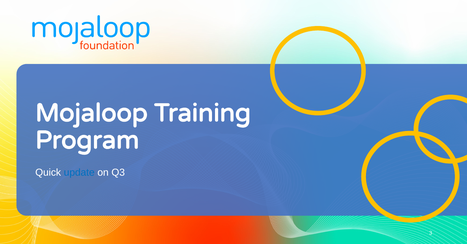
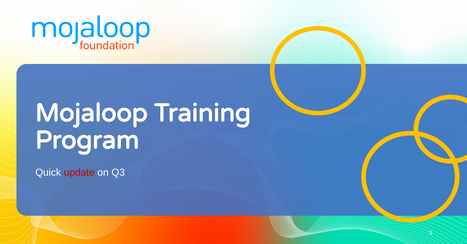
update colour: blue -> red
